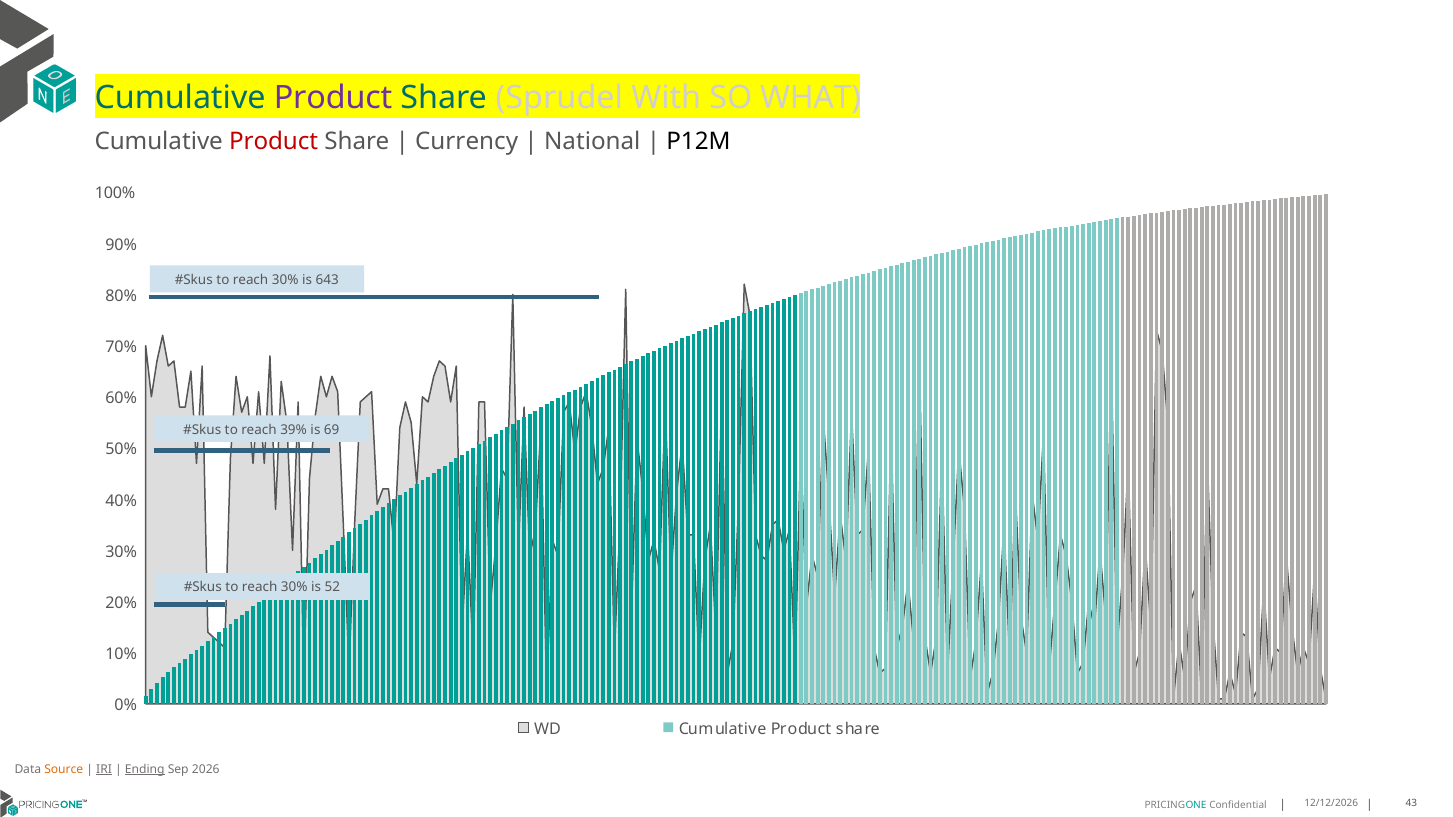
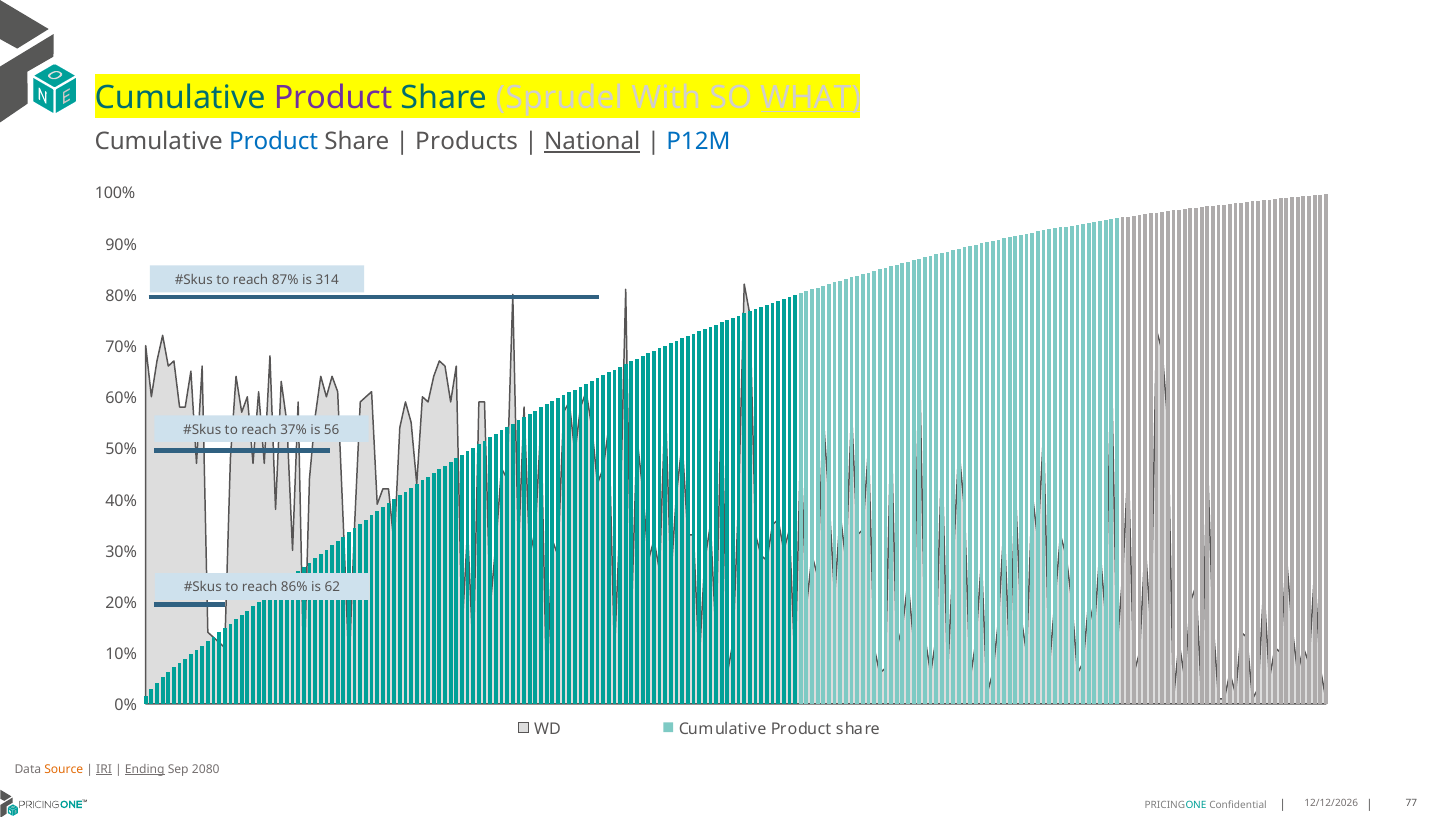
WHAT underline: none -> present
Product at (274, 142) colour: red -> blue
Currency: Currency -> Products
National underline: none -> present
P12M colour: black -> blue
30% at (285, 280): 30% -> 87%
643: 643 -> 314
39%: 39% -> 37%
69: 69 -> 56
30% at (294, 588): 30% -> 86%
52: 52 -> 62
2026: 2026 -> 2080
43: 43 -> 77
